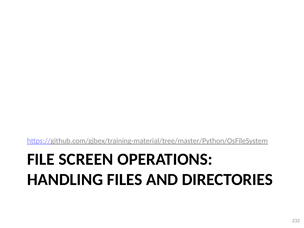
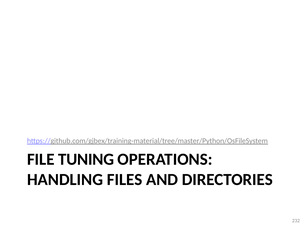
SCREEN: SCREEN -> TUNING
